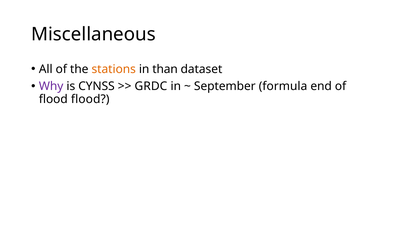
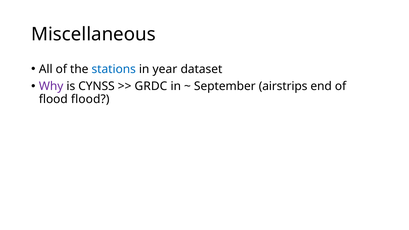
stations colour: orange -> blue
than: than -> year
formula: formula -> airstrips
